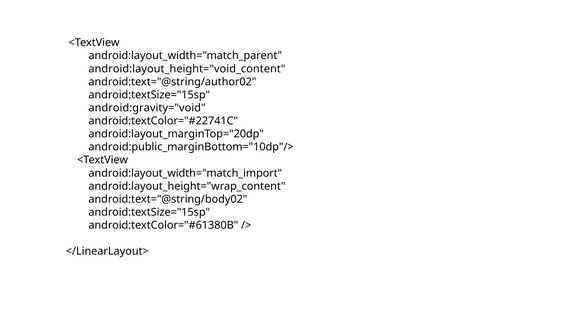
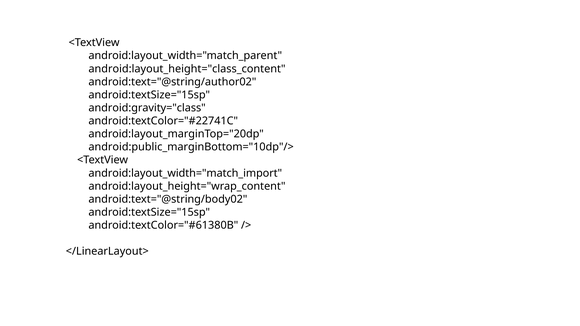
android:layout_height="void_content: android:layout_height="void_content -> android:layout_height="class_content
android:gravity="void: android:gravity="void -> android:gravity="class
